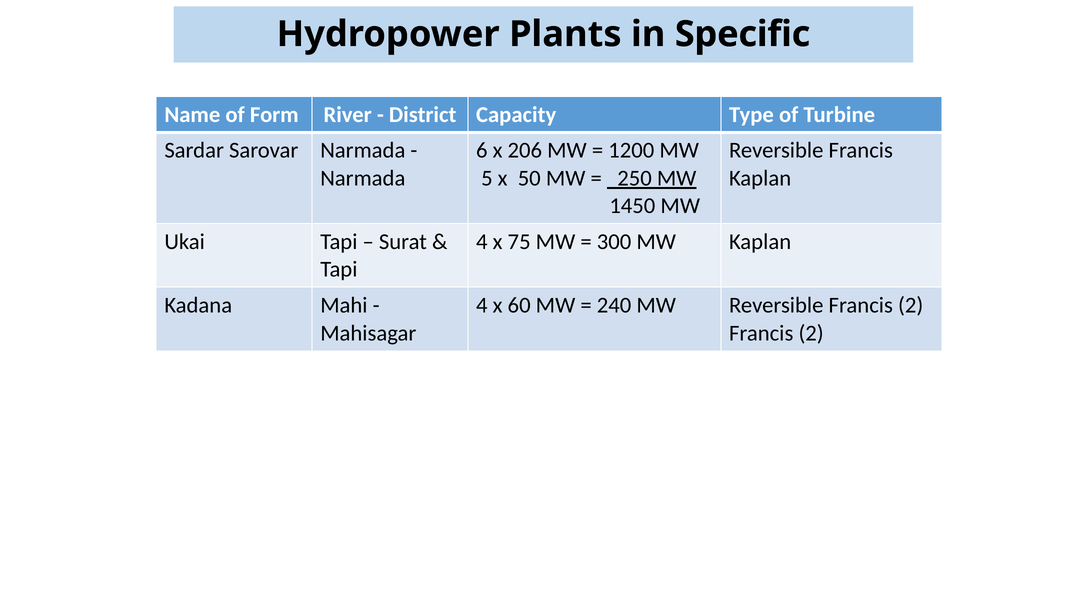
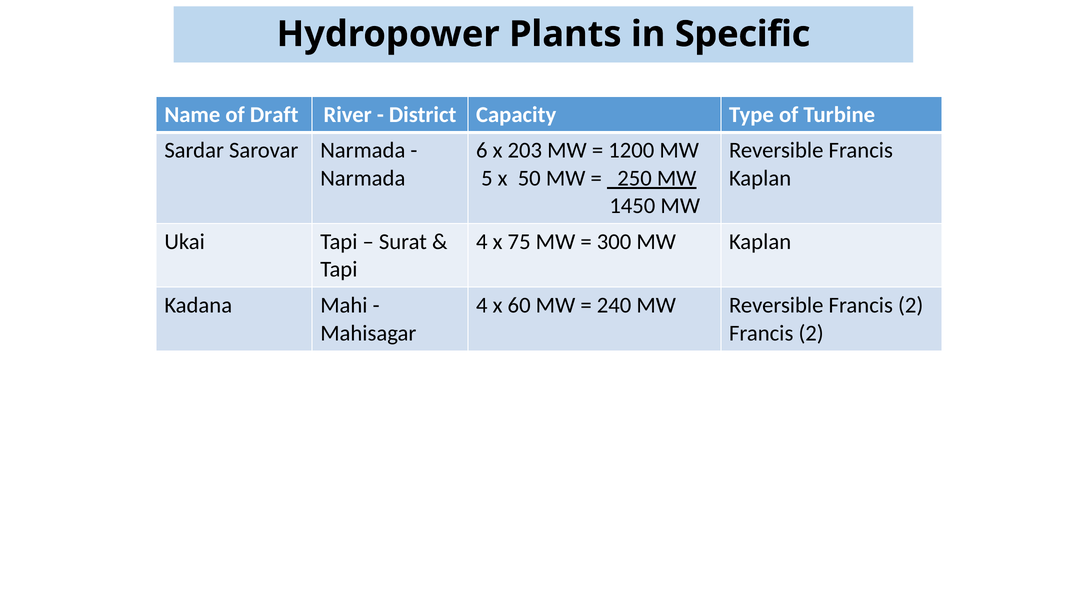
Form: Form -> Draft
206: 206 -> 203
